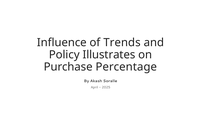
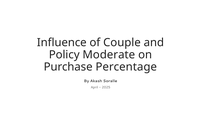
Trends: Trends -> Couple
Illustrates: Illustrates -> Moderate
